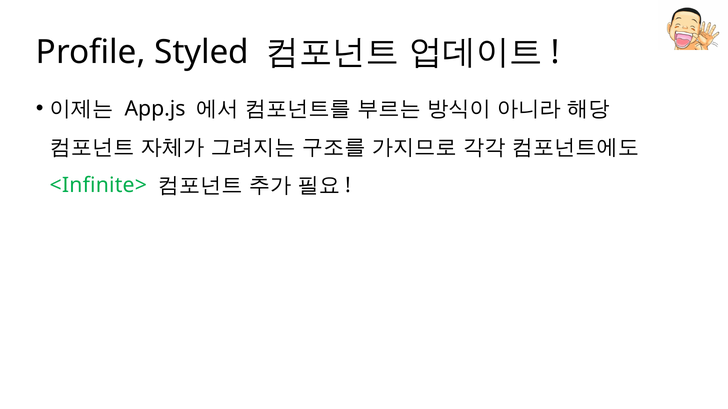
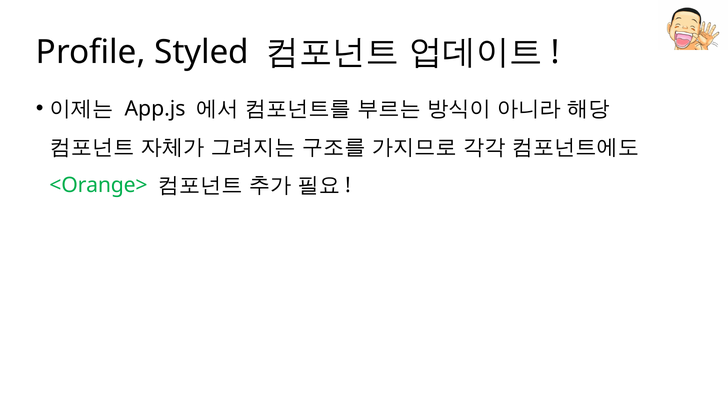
<Infinite>: <Infinite> -> <Orange>
